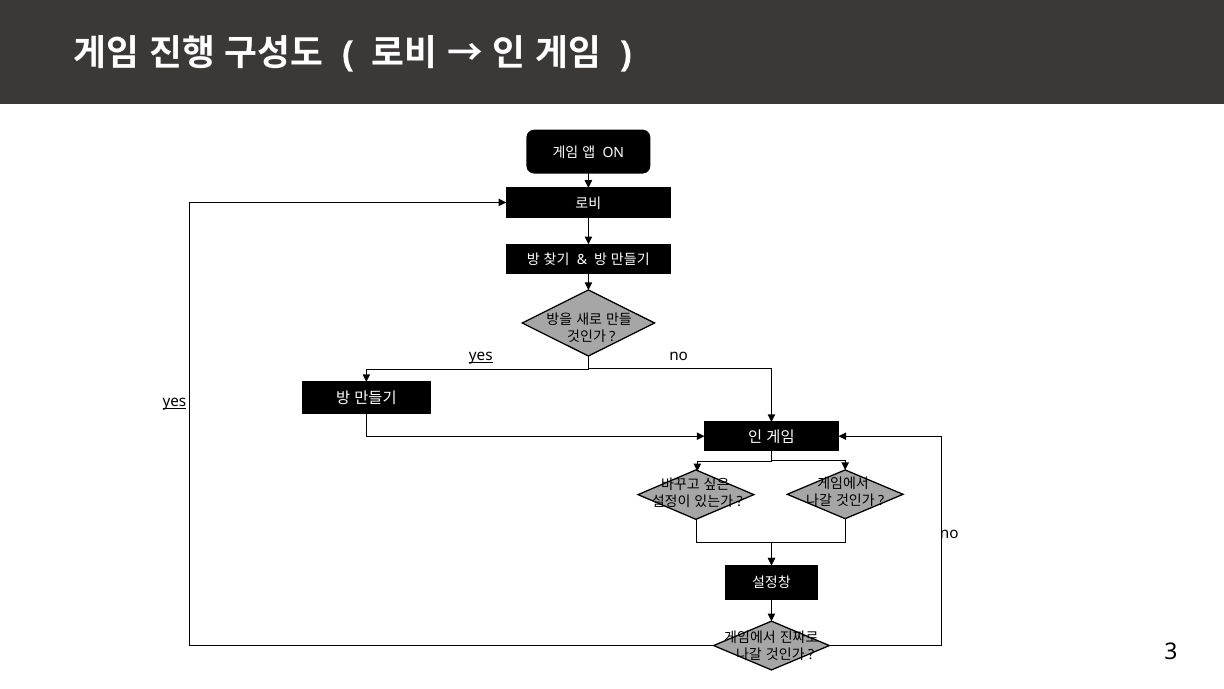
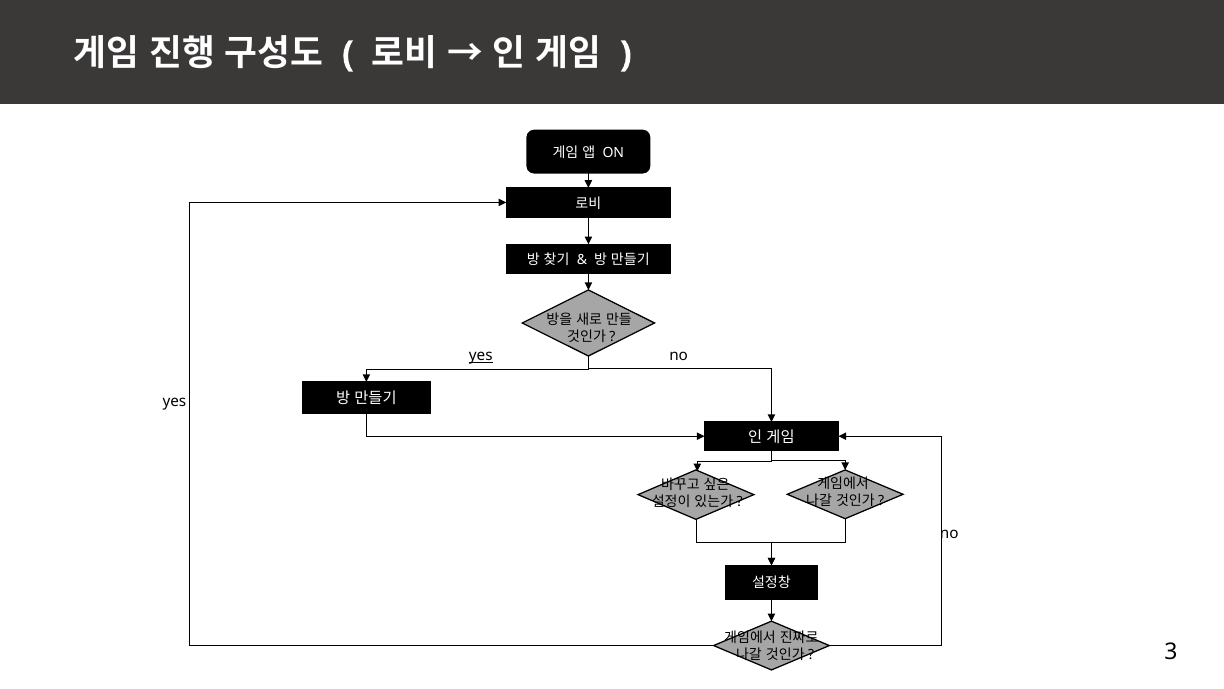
yes at (174, 401) underline: present -> none
